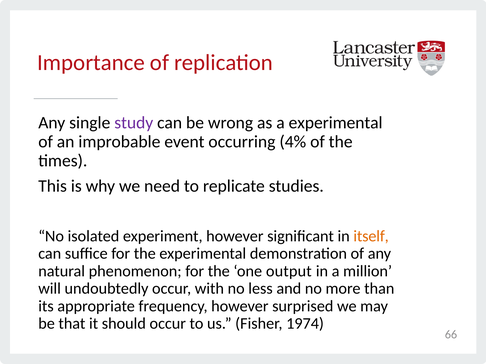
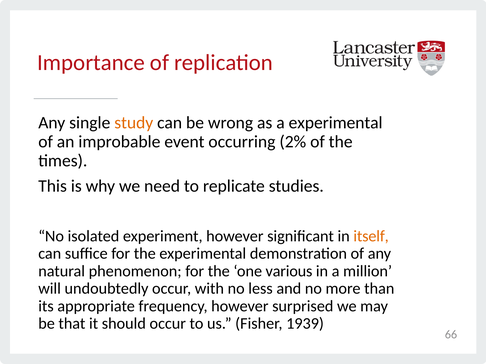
study colour: purple -> orange
4%: 4% -> 2%
output: output -> various
1974: 1974 -> 1939
